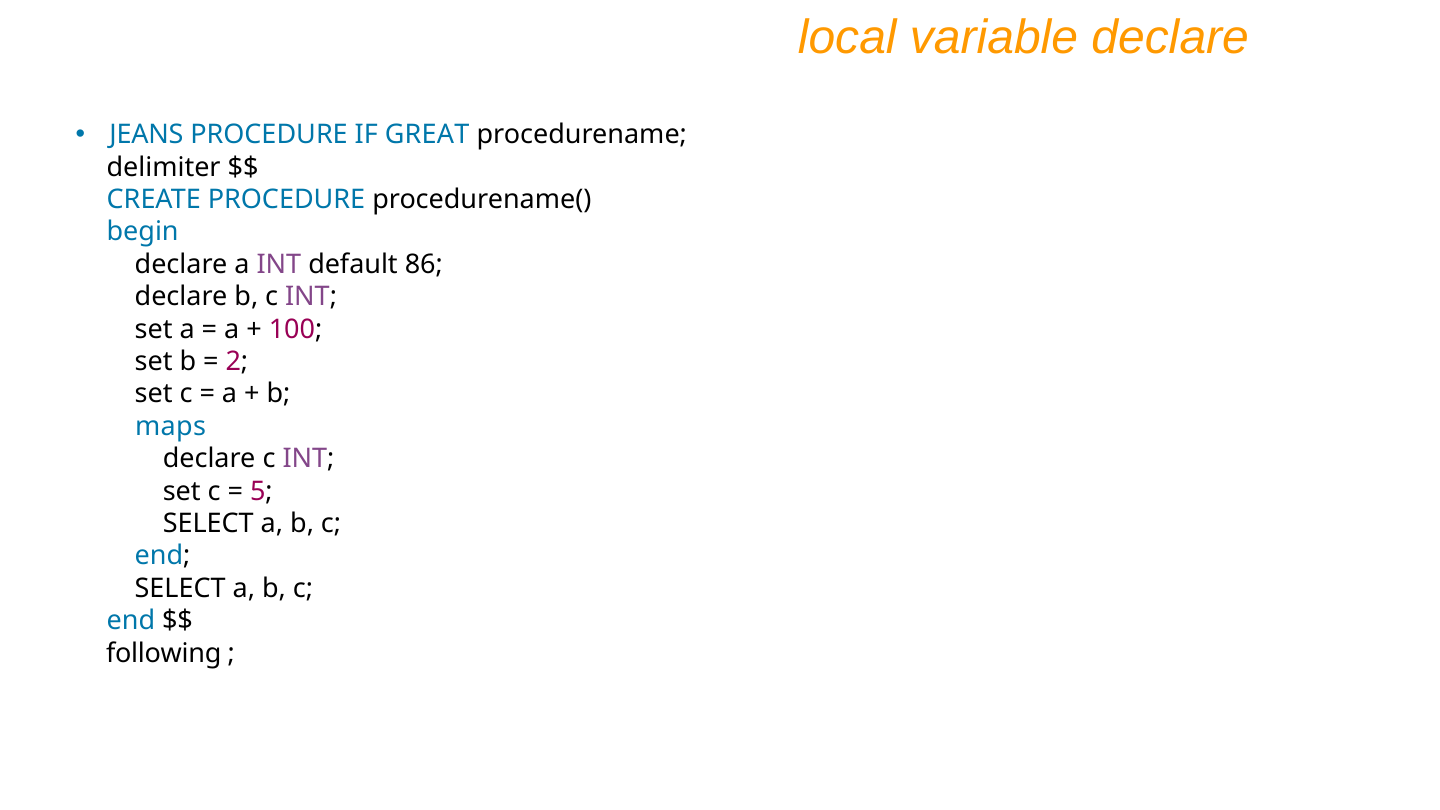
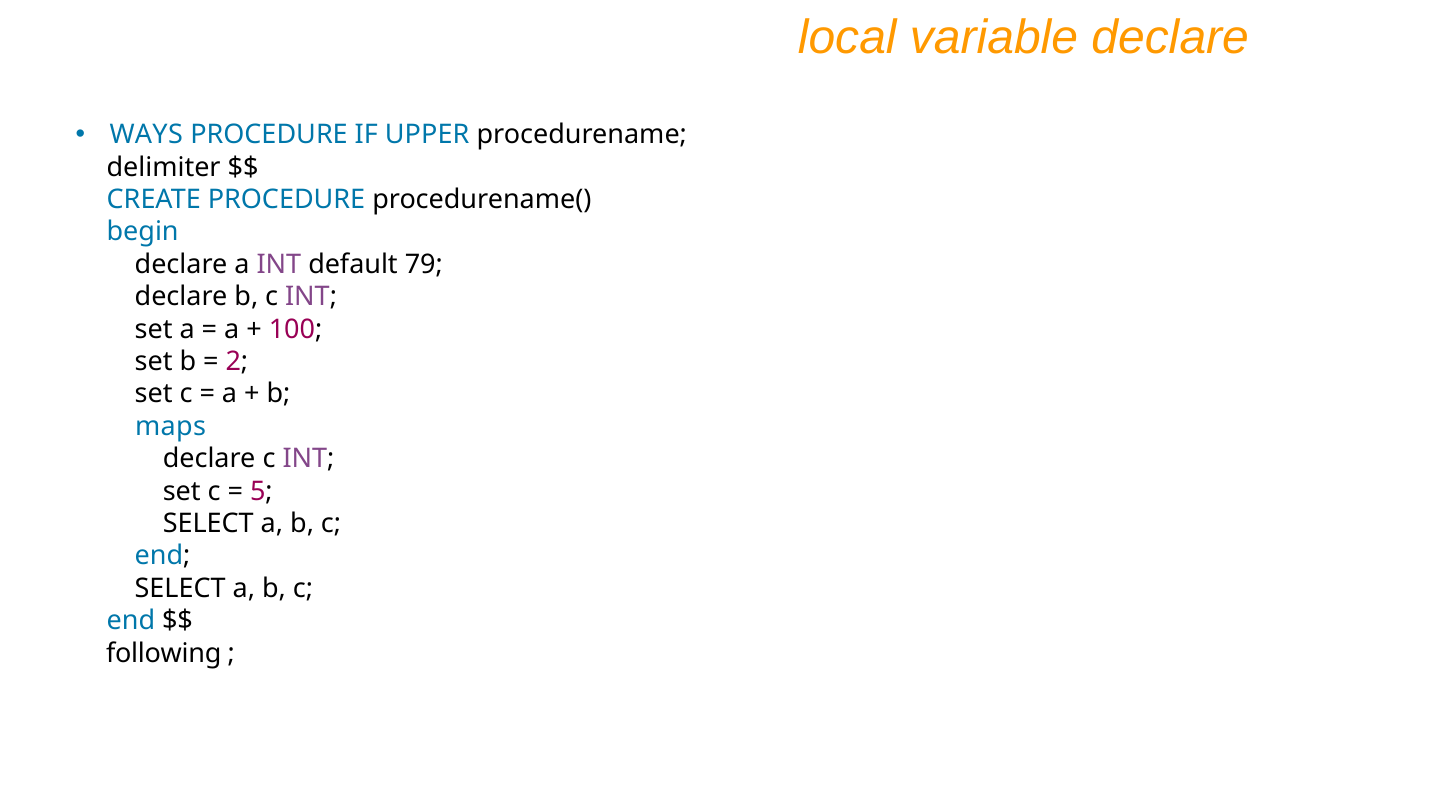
JEANS: JEANS -> WAYS
GREAT: GREAT -> UPPER
86: 86 -> 79
